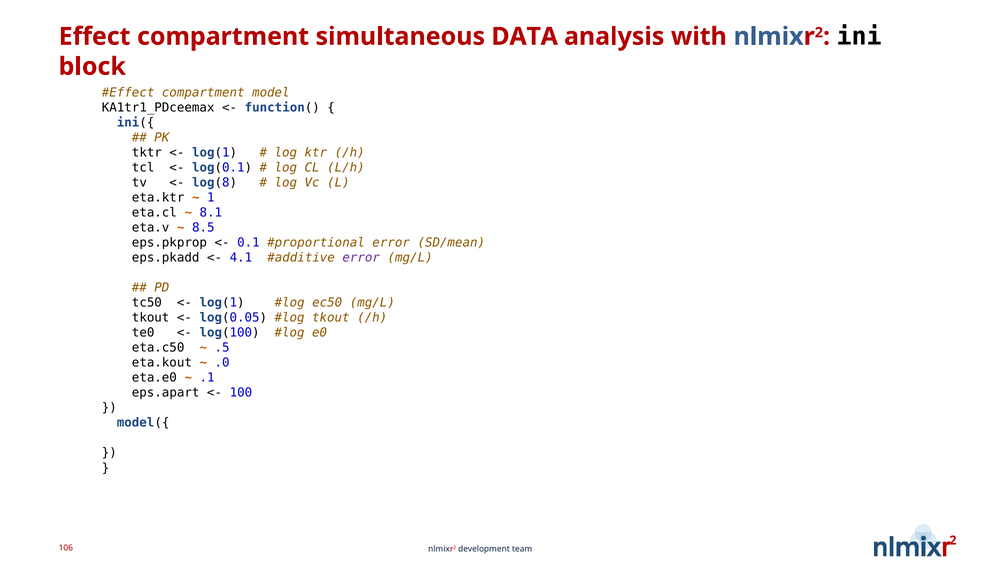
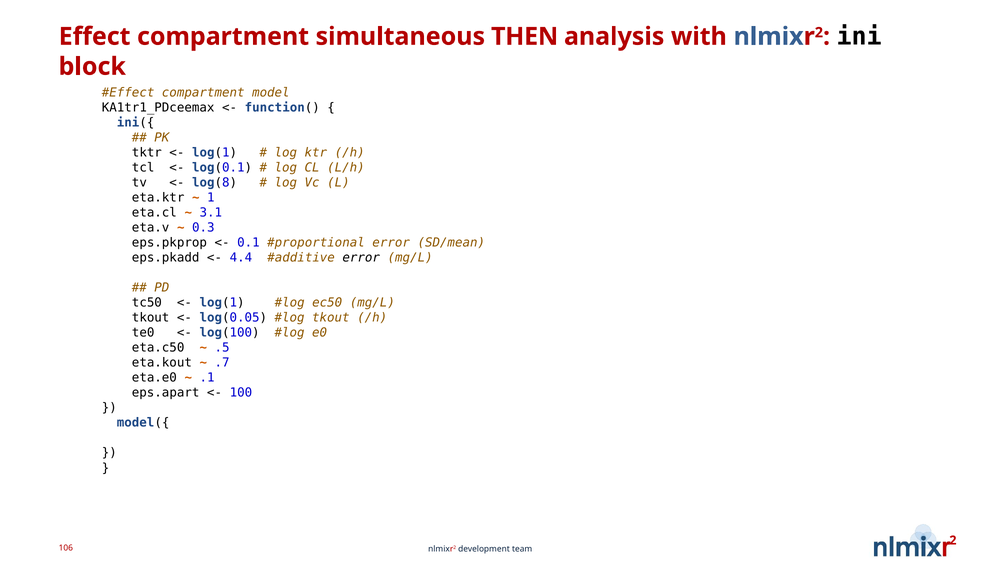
DATA: DATA -> THEN
8.1: 8.1 -> 3.1
8.5: 8.5 -> 0.3
4.1: 4.1 -> 4.4
error at (361, 257) colour: purple -> black
.0: .0 -> .7
